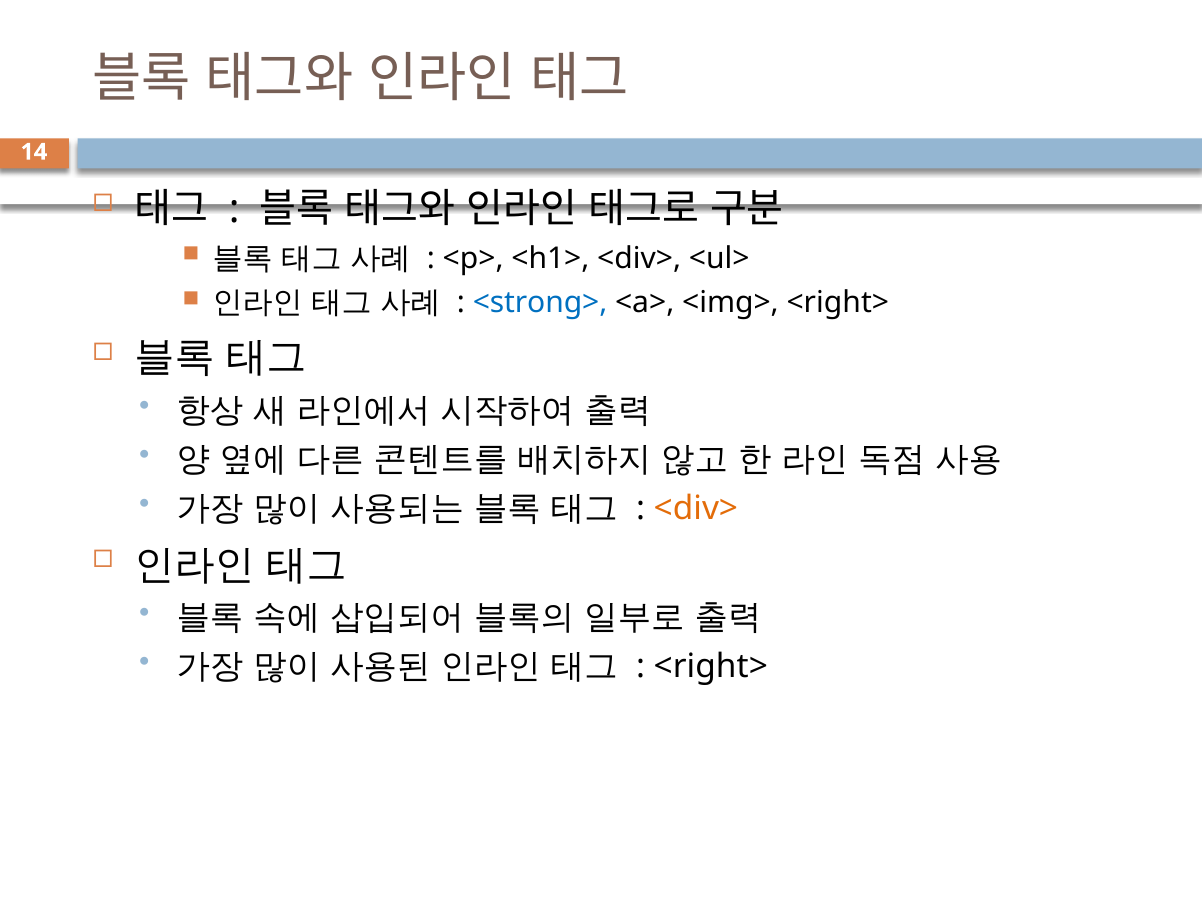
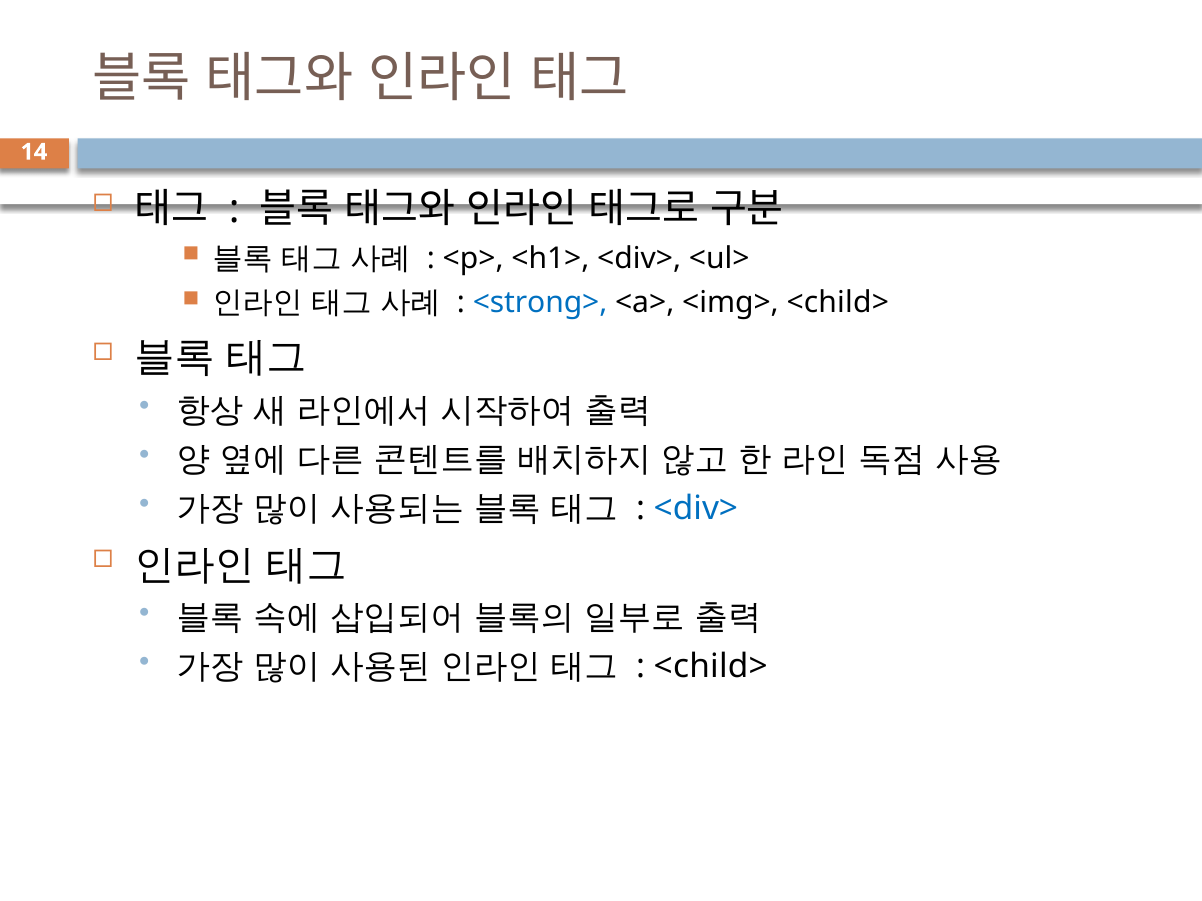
<img> <right>: <right> -> <child>
<div> at (696, 509) colour: orange -> blue
<right> at (711, 667): <right> -> <child>
